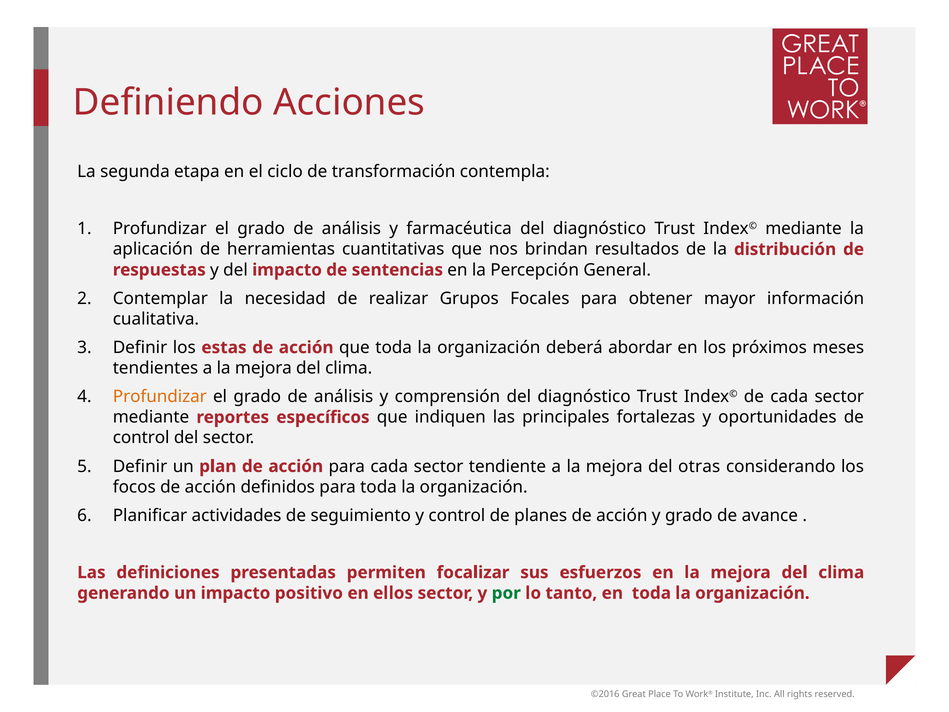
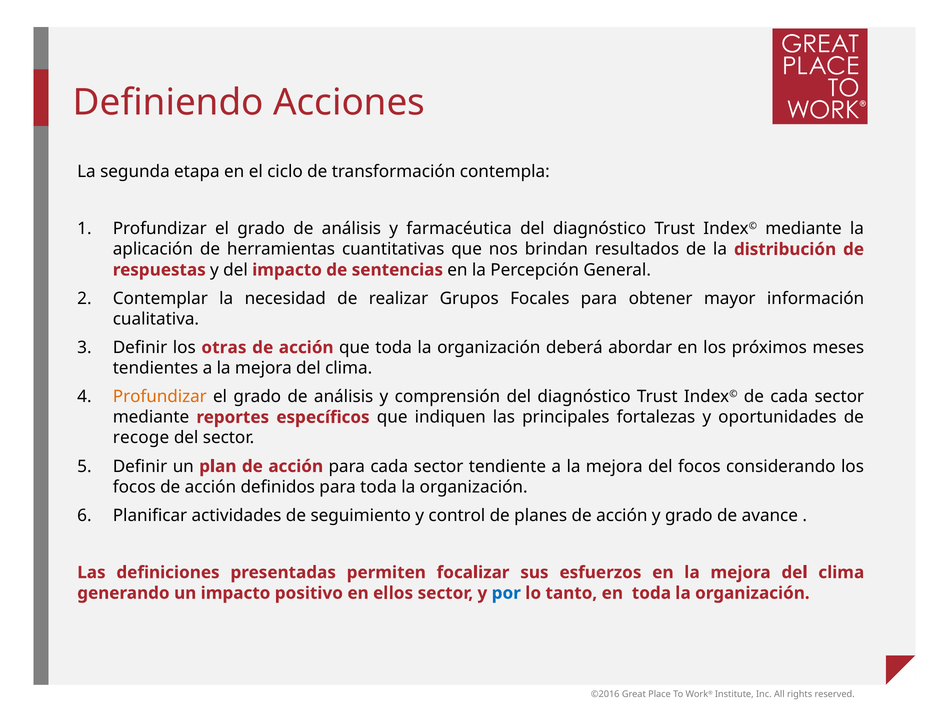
estas: estas -> otras
control at (141, 438): control -> recoge
del otras: otras -> focos
por colour: green -> blue
